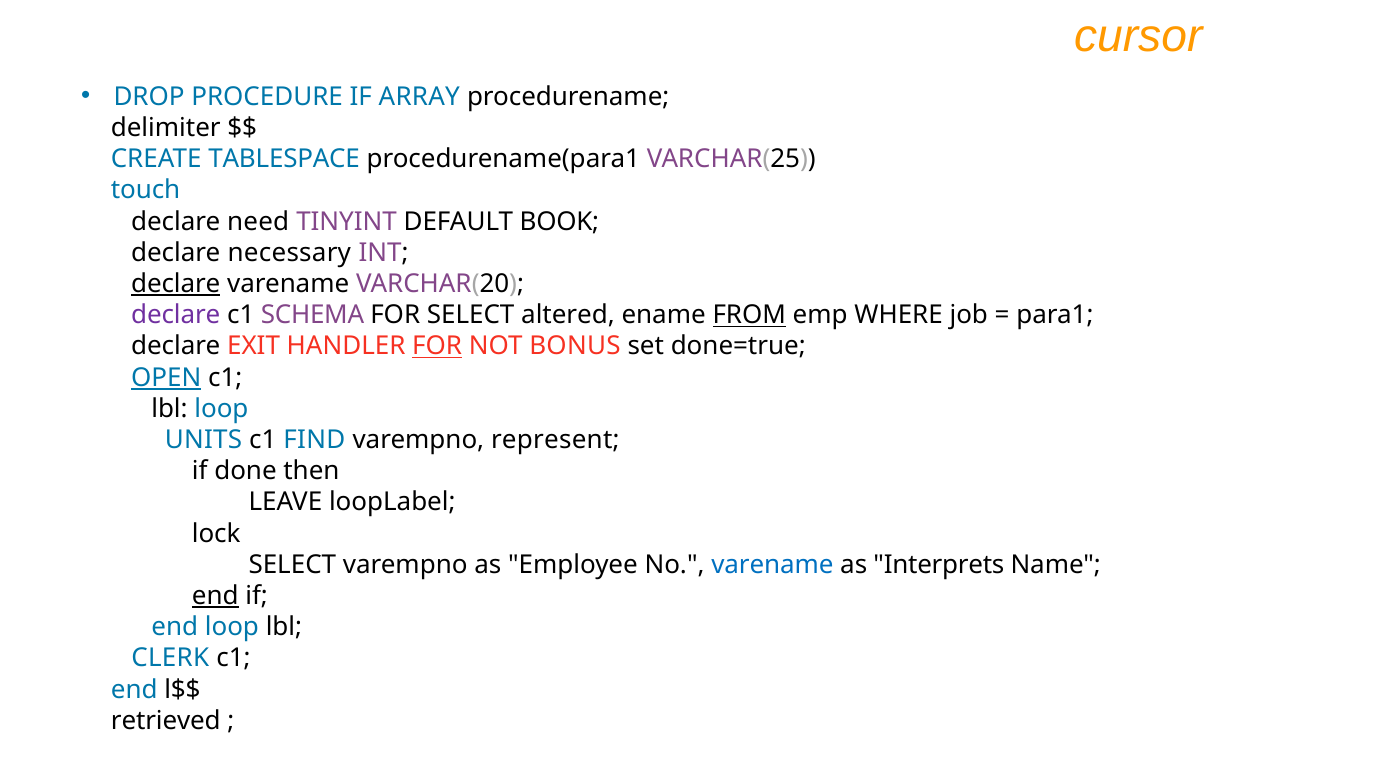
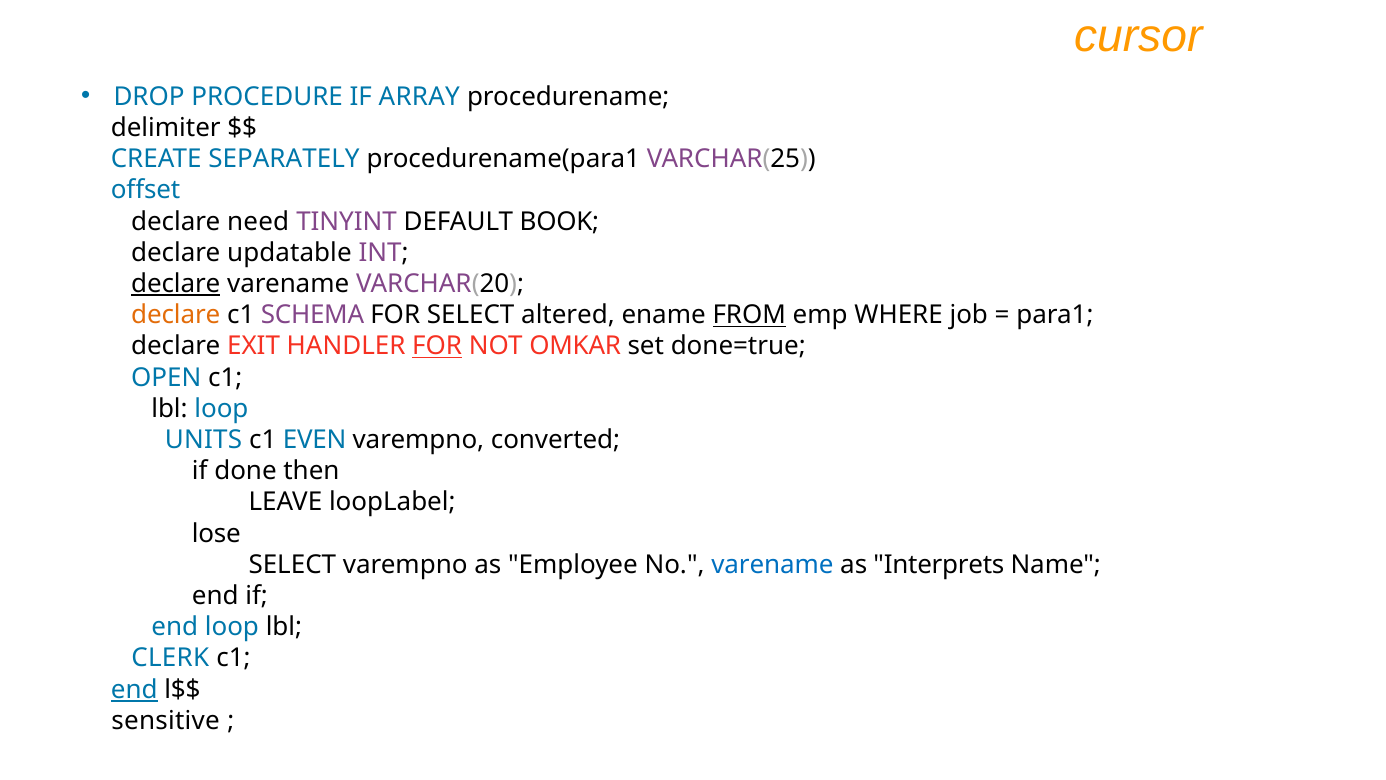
TABLESPACE: TABLESPACE -> SEPARATELY
touch: touch -> offset
necessary: necessary -> updatable
declare at (176, 315) colour: purple -> orange
BONUS: BONUS -> OMKAR
OPEN underline: present -> none
FIND: FIND -> EVEN
represent: represent -> converted
lock: lock -> lose
end at (215, 596) underline: present -> none
end at (134, 689) underline: none -> present
retrieved: retrieved -> sensitive
